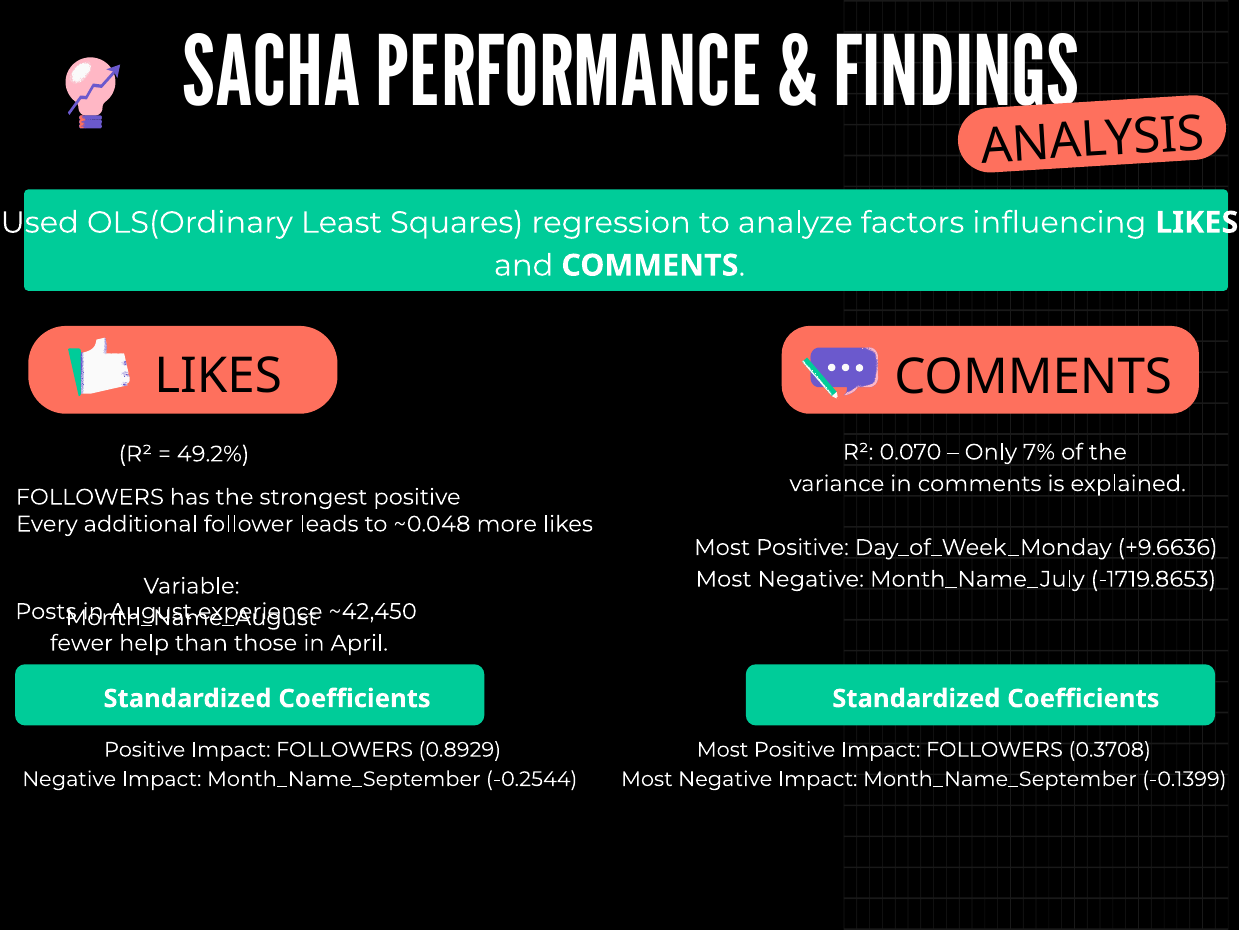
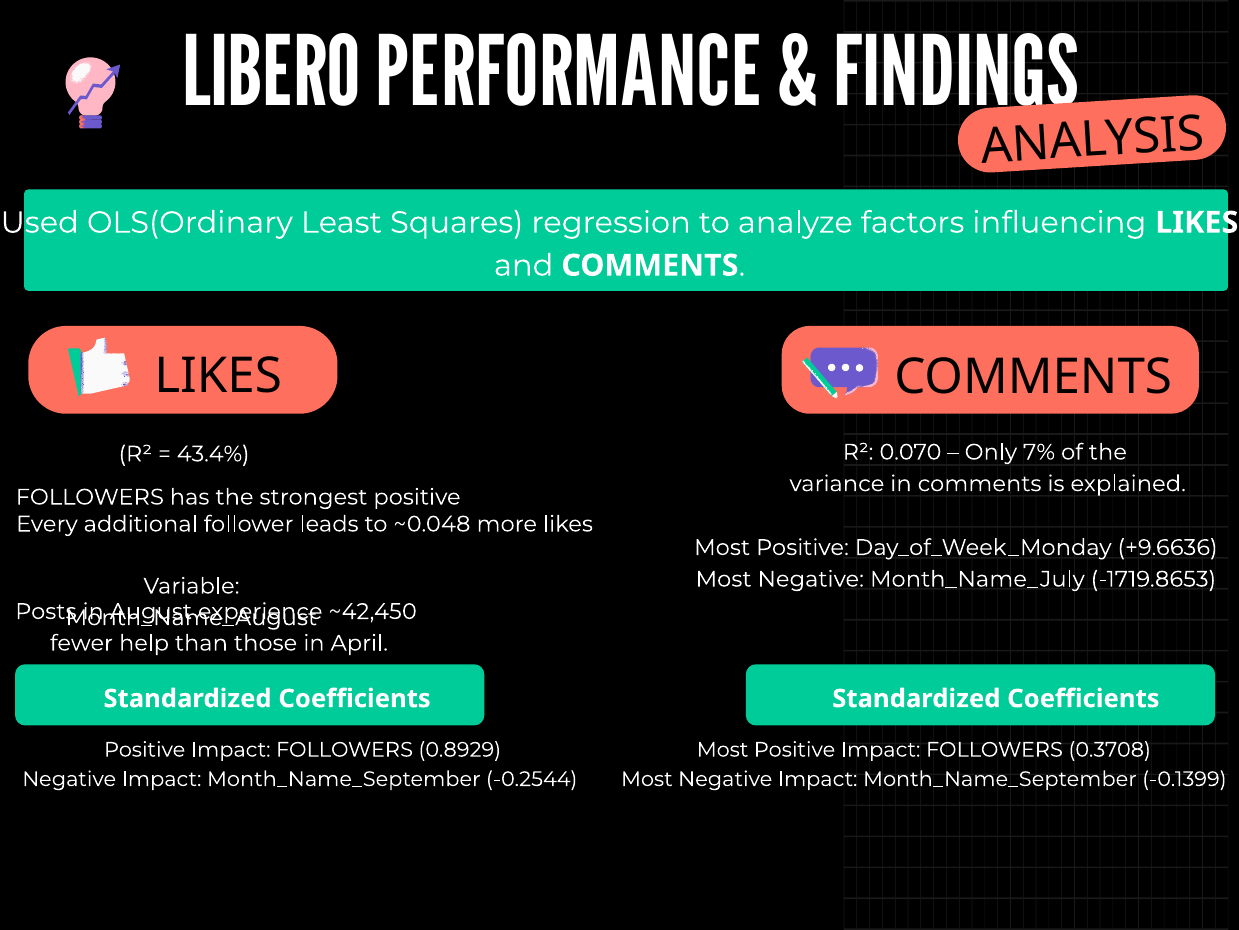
SACHA: SACHA -> LIBERO
49.2%: 49.2% -> 43.4%
